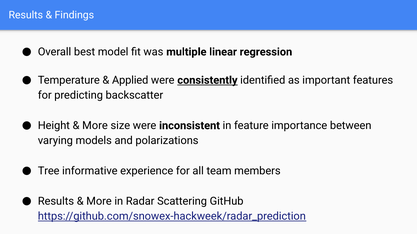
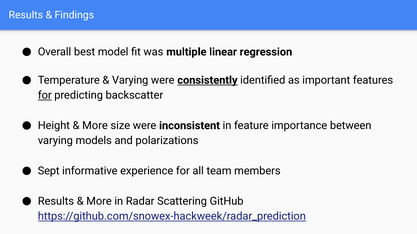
Applied at (130, 80): Applied -> Varying
for at (45, 96) underline: none -> present
Tree: Tree -> Sept
